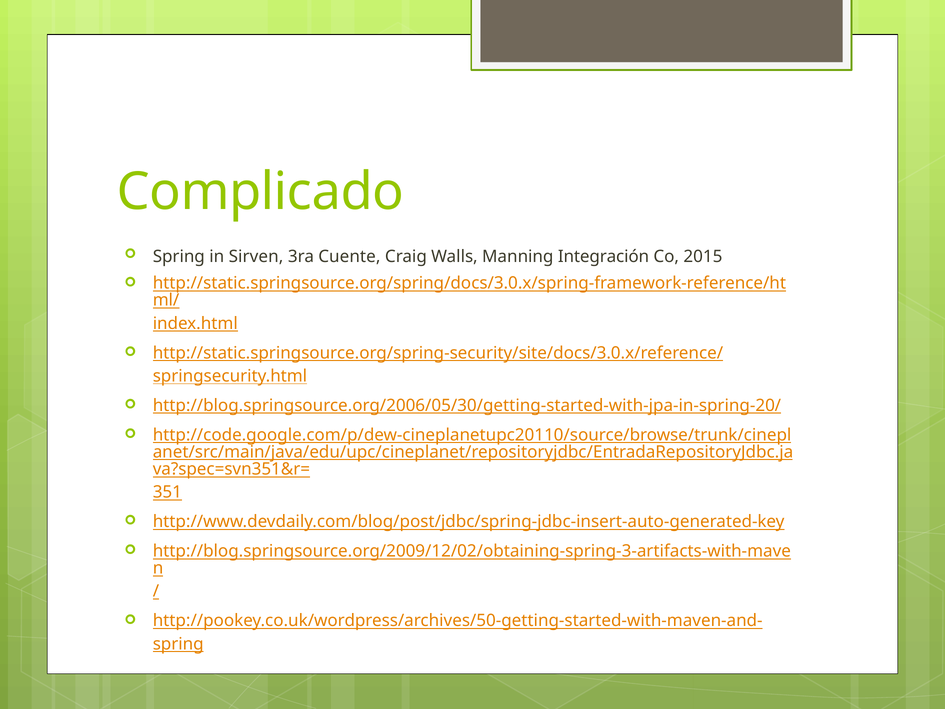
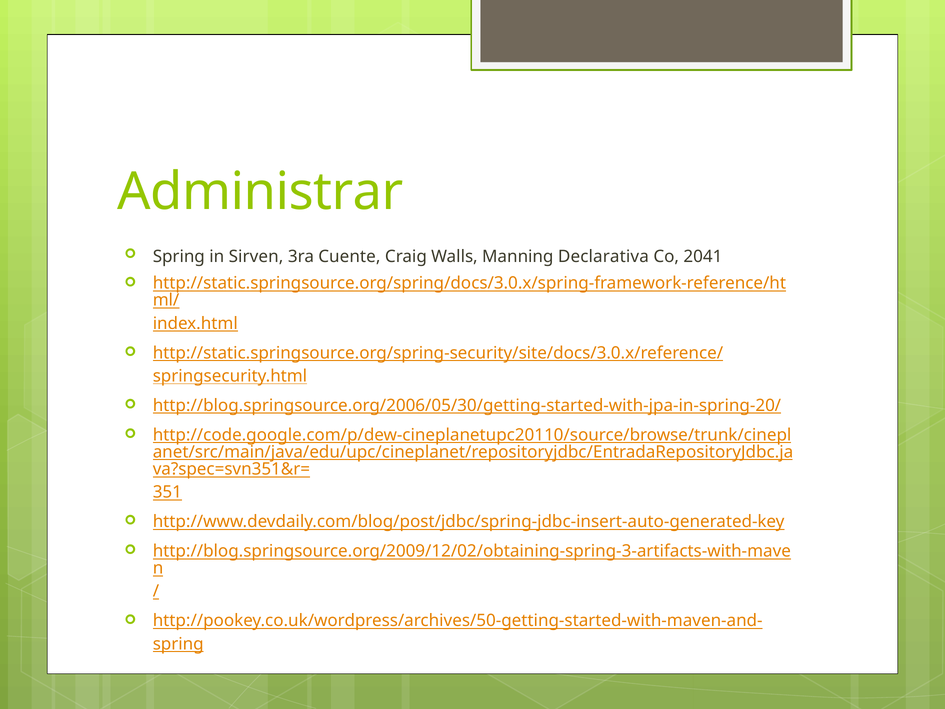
Complicado: Complicado -> Administrar
Integración: Integración -> Declarativa
2015: 2015 -> 2041
